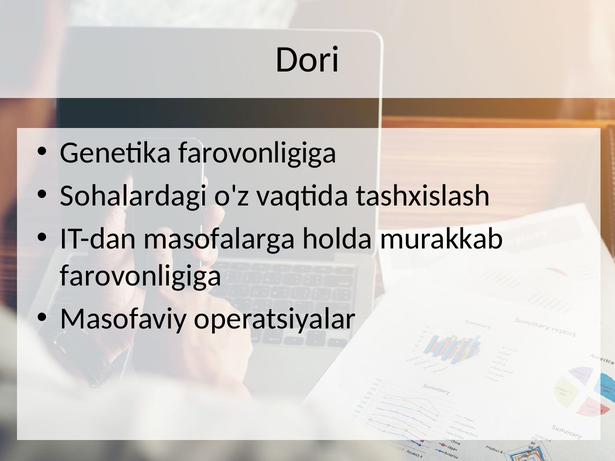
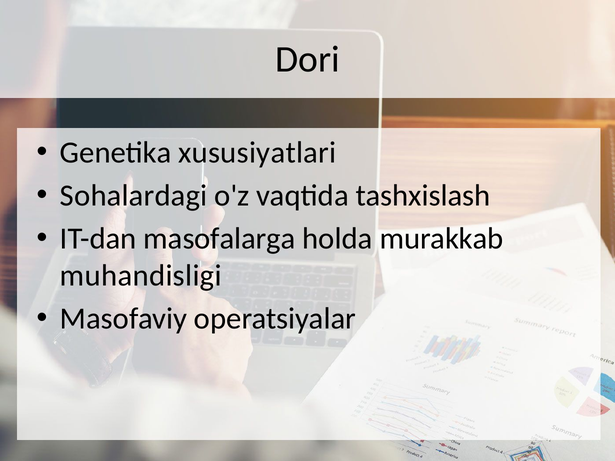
Genetika farovonligiga: farovonligiga -> xususiyatlari
farovonligiga at (141, 276): farovonligiga -> muhandisligi
